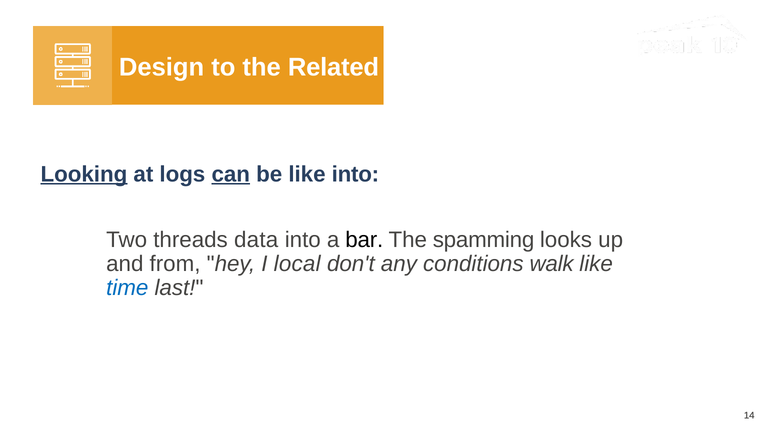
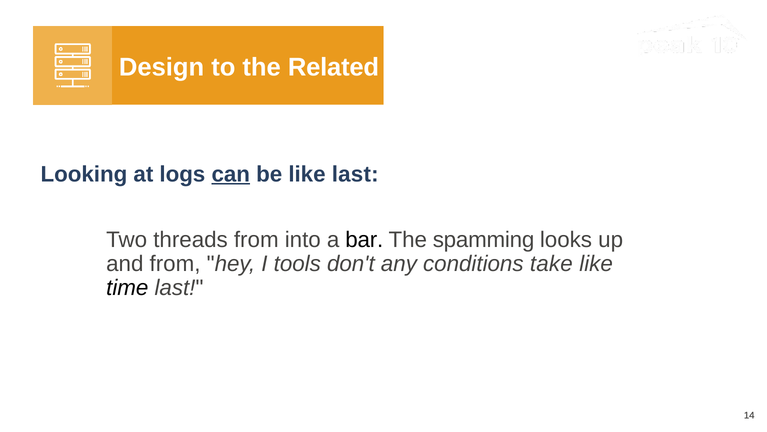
Looking underline: present -> none
like into: into -> last
threads data: data -> from
local: local -> tools
walk: walk -> take
time colour: blue -> black
